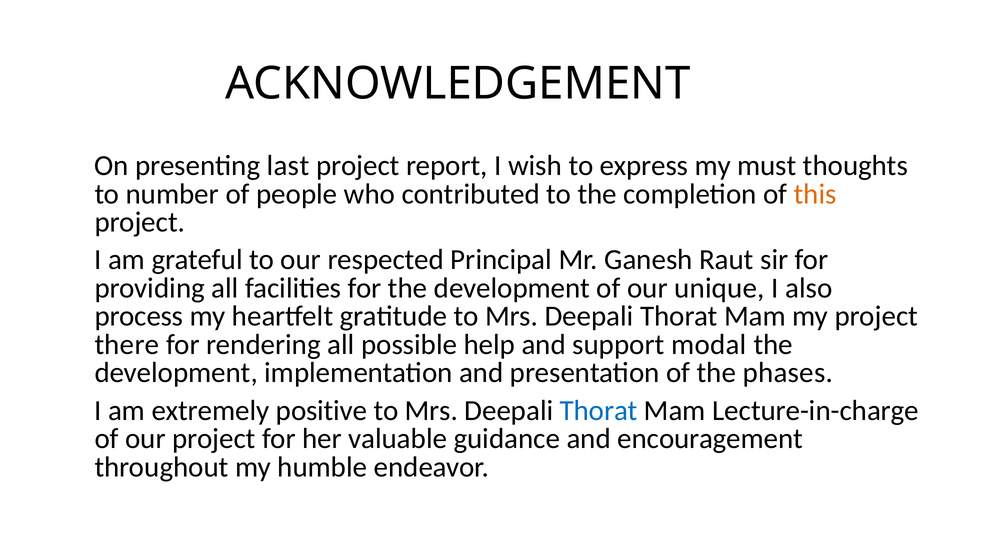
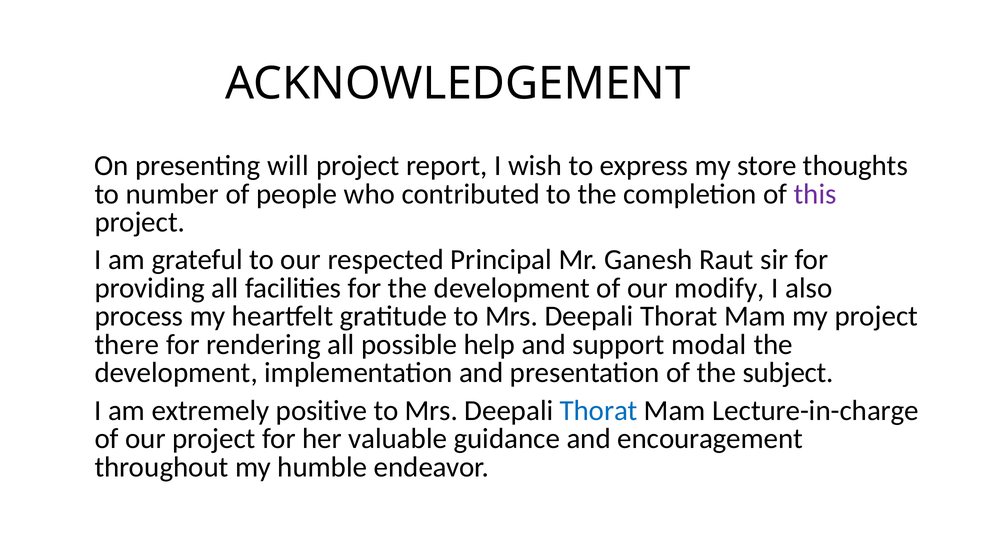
last: last -> will
must: must -> store
this colour: orange -> purple
unique: unique -> modify
phases: phases -> subject
